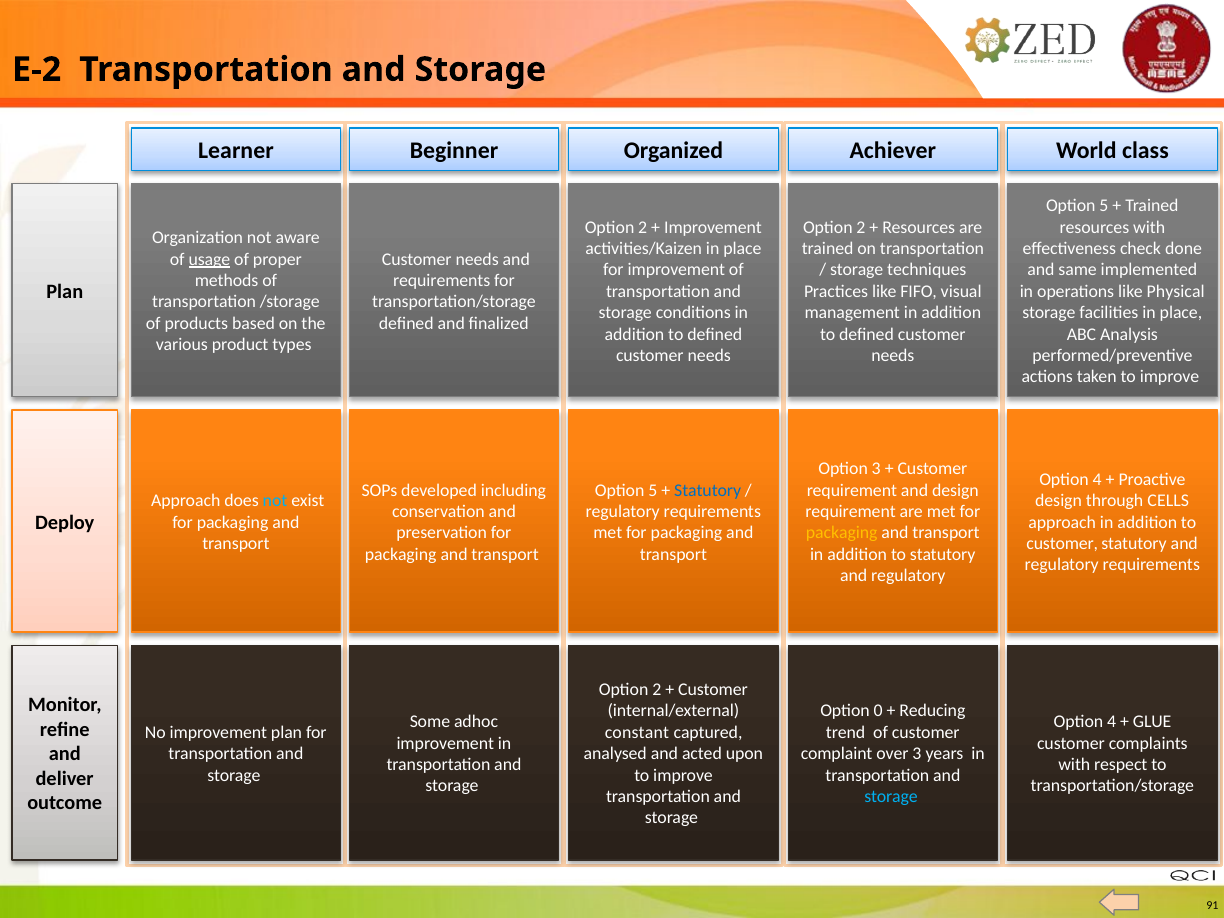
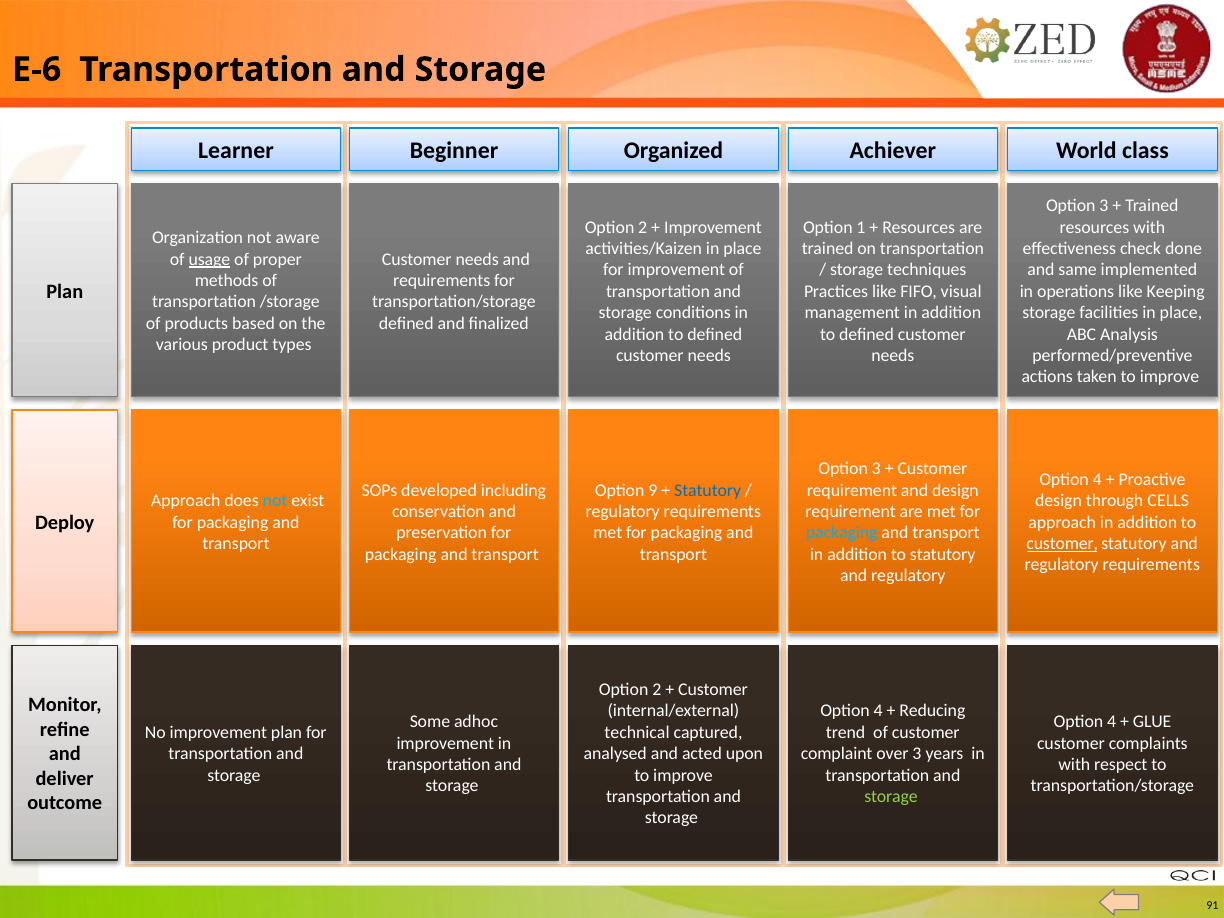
E-2: E-2 -> E-6
5 at (1104, 206): 5 -> 3
2 at (861, 227): 2 -> 1
Physical: Physical -> Keeping
5 at (653, 490): 5 -> 9
packaging at (842, 533) colour: yellow -> light blue
customer at (1062, 544) underline: none -> present
0 at (878, 711): 0 -> 4
constant: constant -> technical
storage at (891, 797) colour: light blue -> light green
